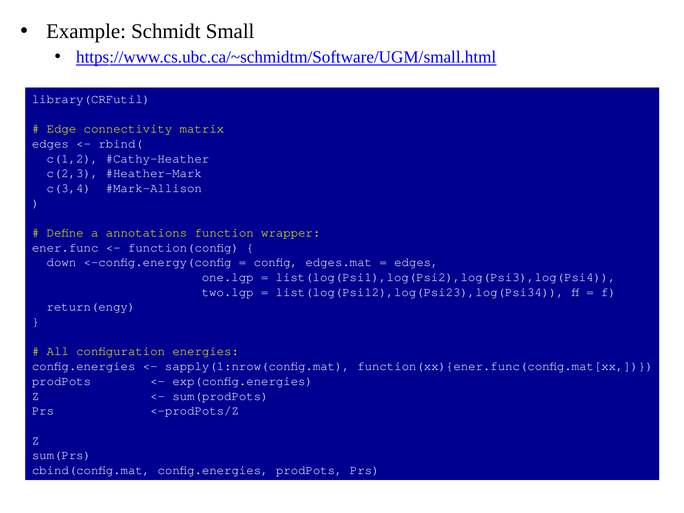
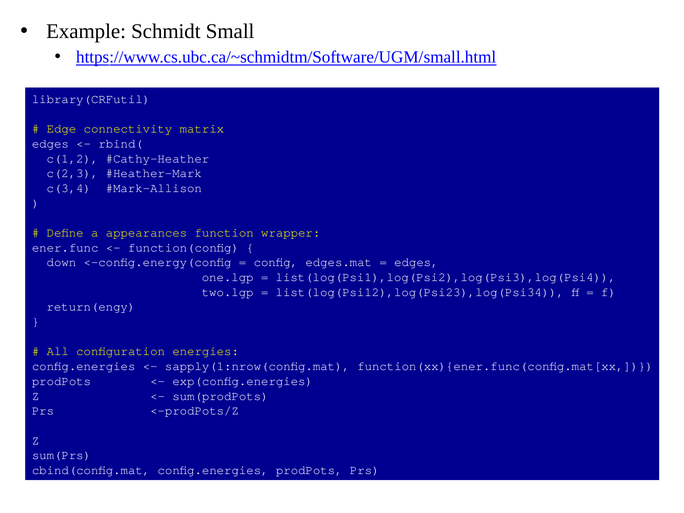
annotations: annotations -> appearances
